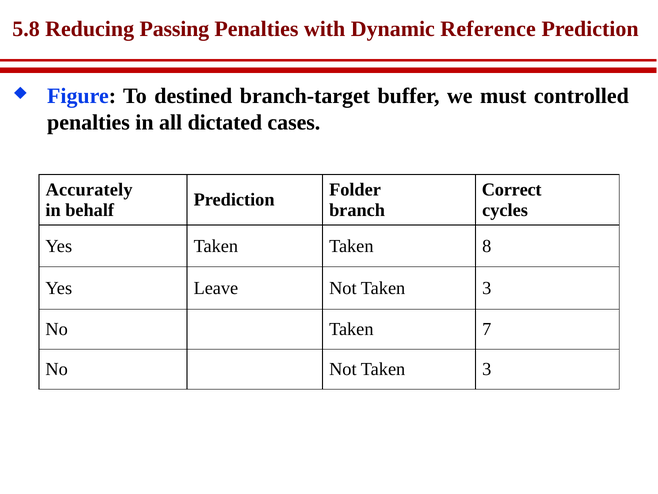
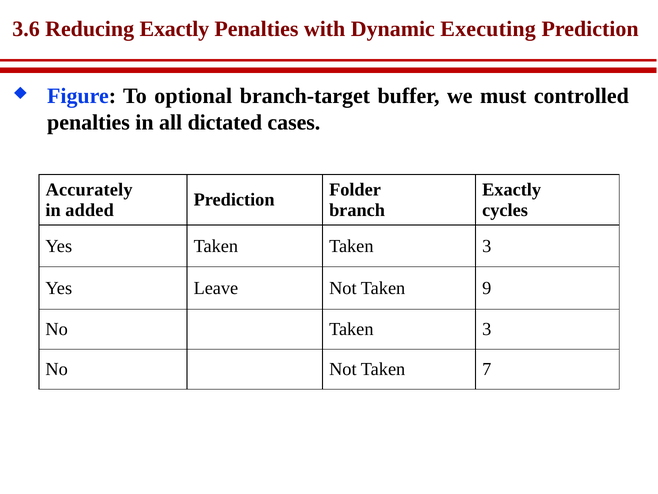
5.8: 5.8 -> 3.6
Reducing Passing: Passing -> Exactly
Reference: Reference -> Executing
destined: destined -> optional
Correct at (512, 189): Correct -> Exactly
behalf: behalf -> added
Taken Taken 8: 8 -> 3
3 at (487, 288): 3 -> 9
No Taken 7: 7 -> 3
No Not Taken 3: 3 -> 7
